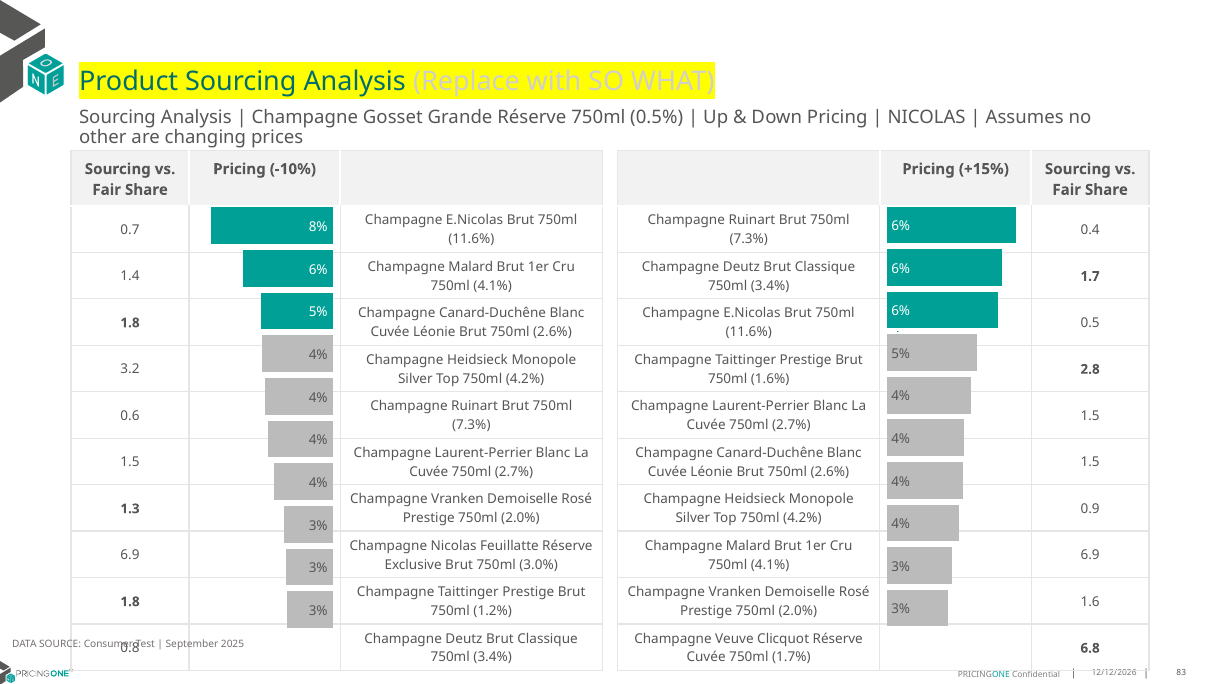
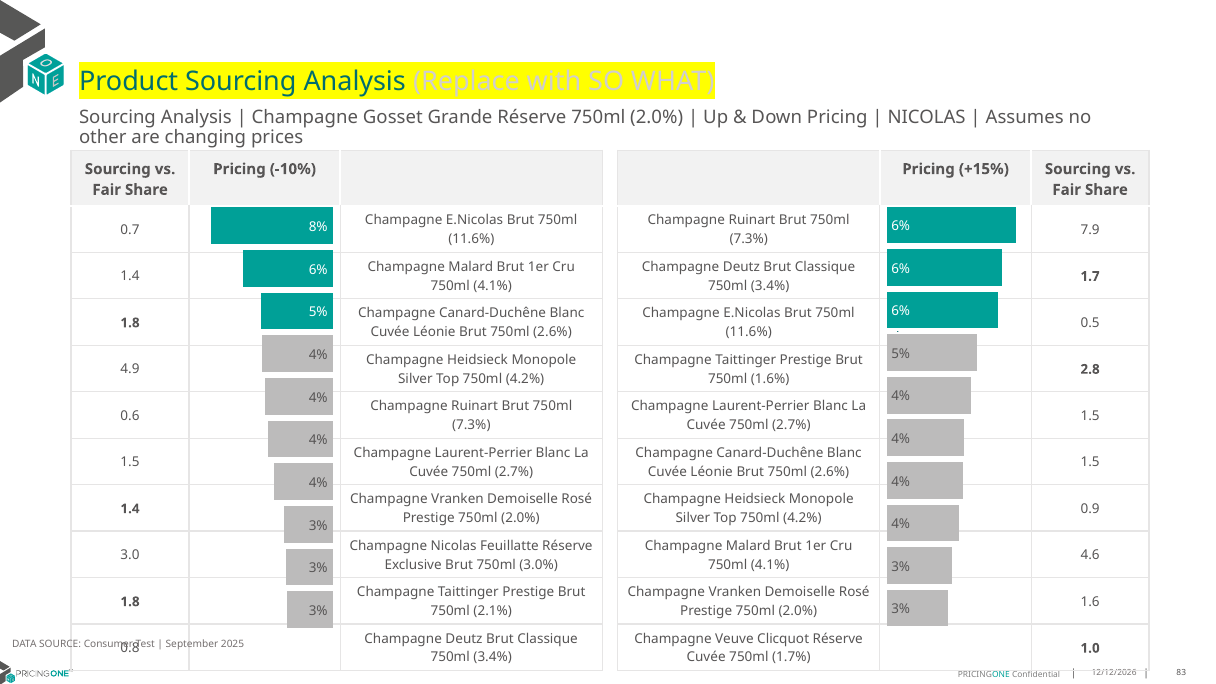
Réserve 750ml 0.5%: 0.5% -> 2.0%
0.4: 0.4 -> 7.9
3.2: 3.2 -> 4.9
1.3 at (130, 509): 1.3 -> 1.4
6.9 at (130, 555): 6.9 -> 3.0
6.9 at (1090, 555): 6.9 -> 4.6
1.2%: 1.2% -> 2.1%
6.8: 6.8 -> 1.0
